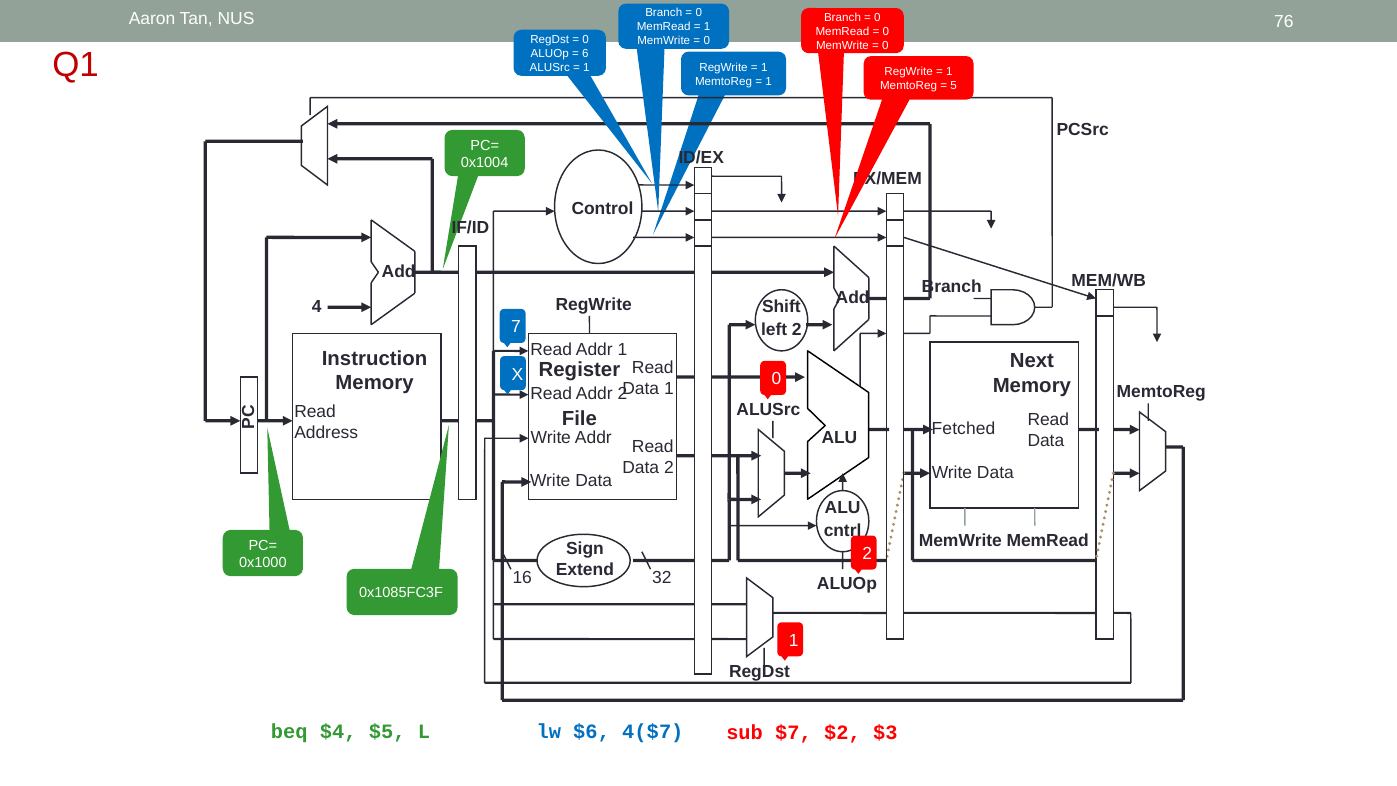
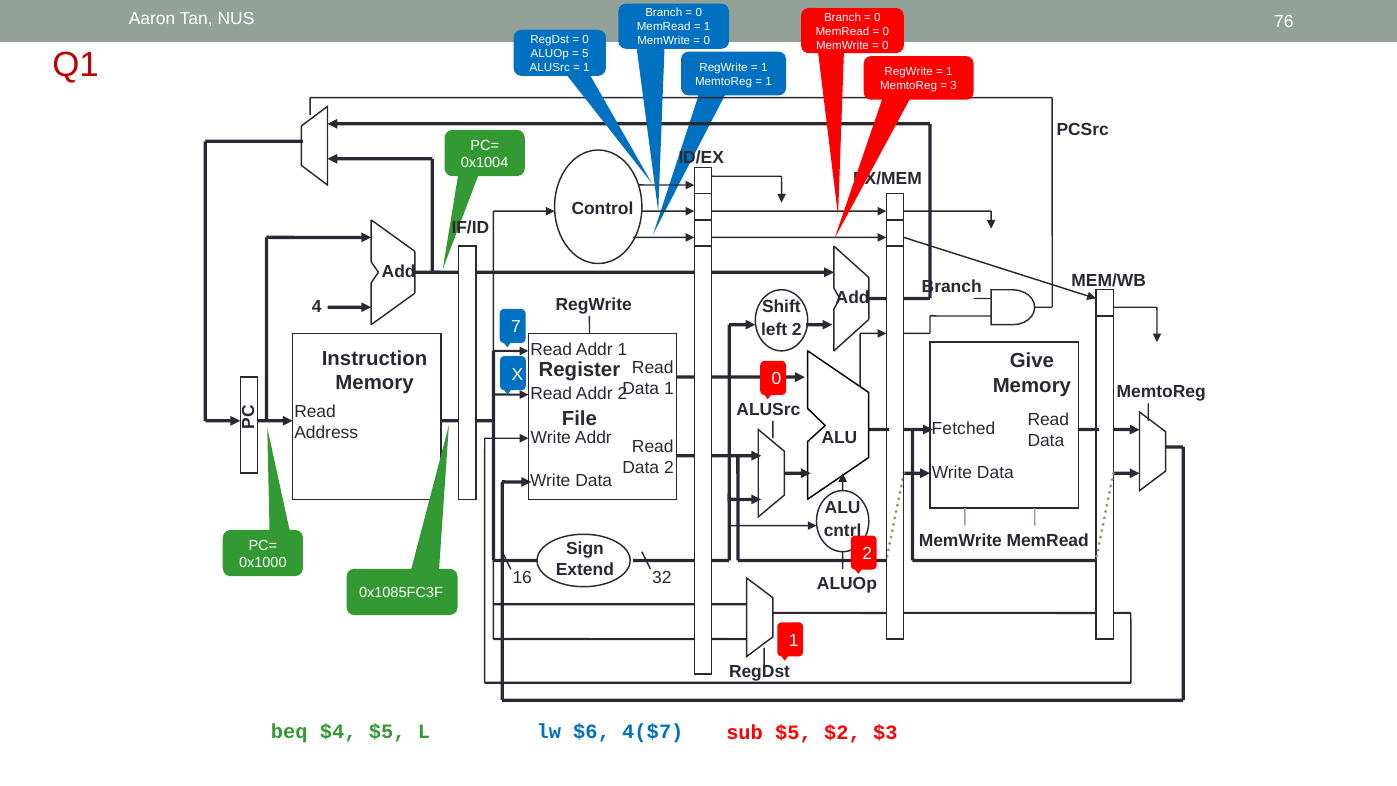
6: 6 -> 5
5: 5 -> 3
Next: Next -> Give
sub $7: $7 -> $5
